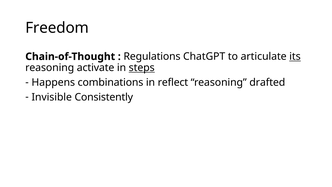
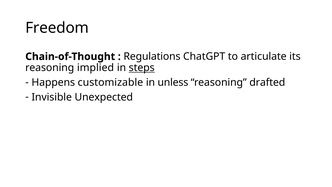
its underline: present -> none
activate: activate -> implied
combinations: combinations -> customizable
reflect: reflect -> unless
Consistently: Consistently -> Unexpected
